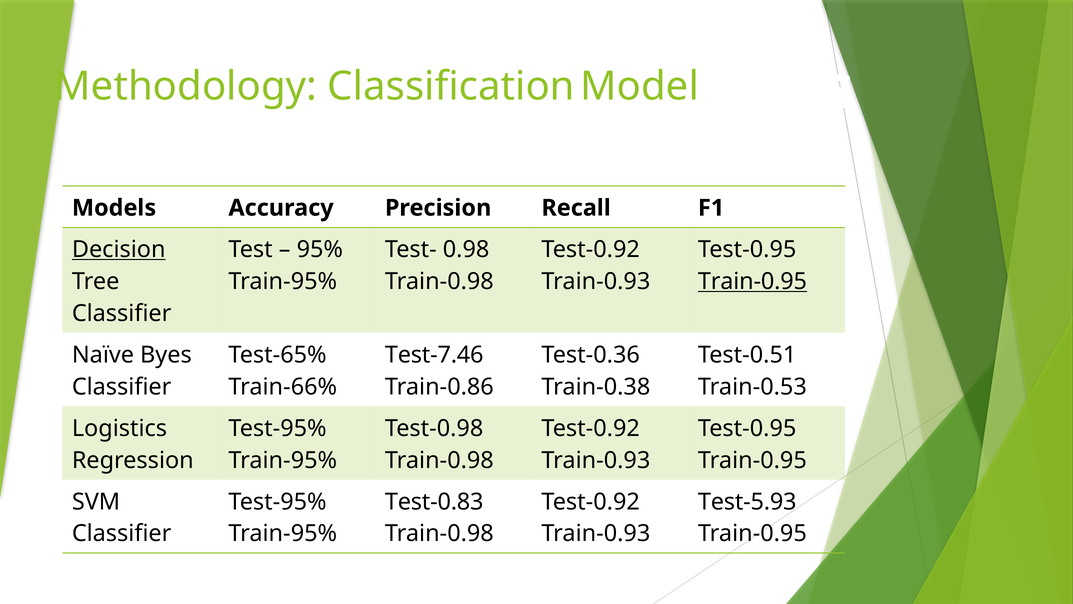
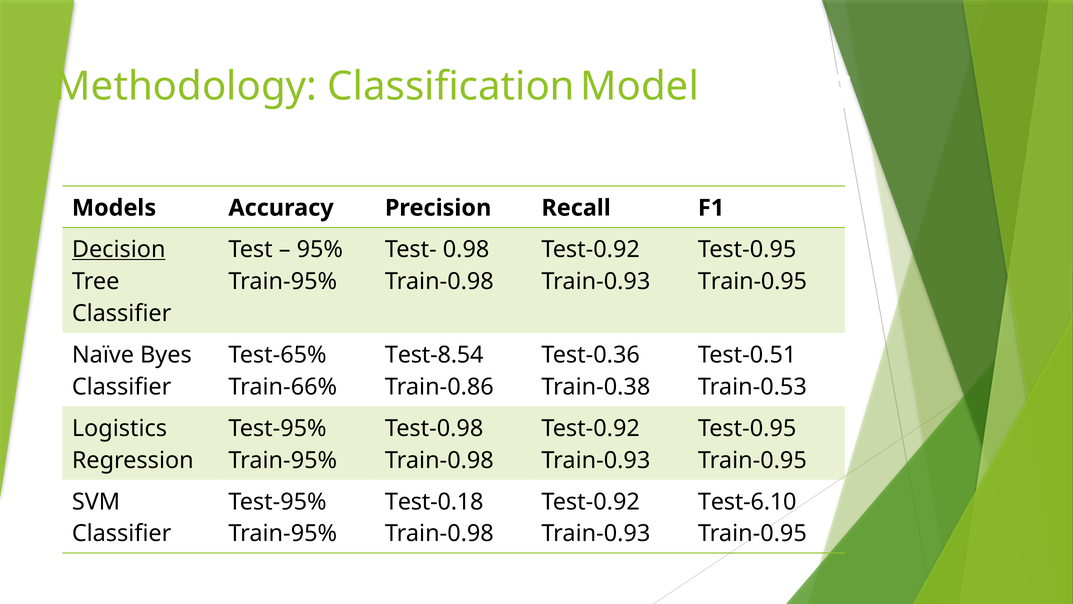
Train-0.95 at (752, 281) underline: present -> none
Test-7.46: Test-7.46 -> Test-8.54
Test-0.83: Test-0.83 -> Test-0.18
Test-5.93: Test-5.93 -> Test-6.10
